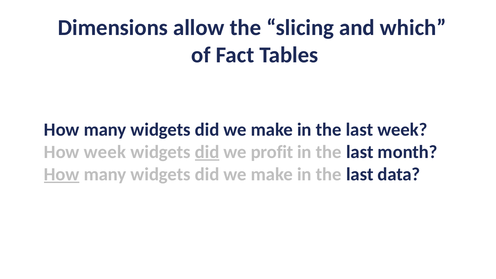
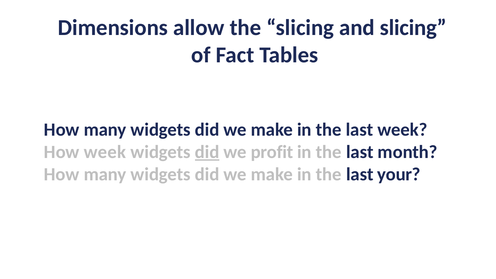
and which: which -> slicing
How at (62, 174) underline: present -> none
data: data -> your
